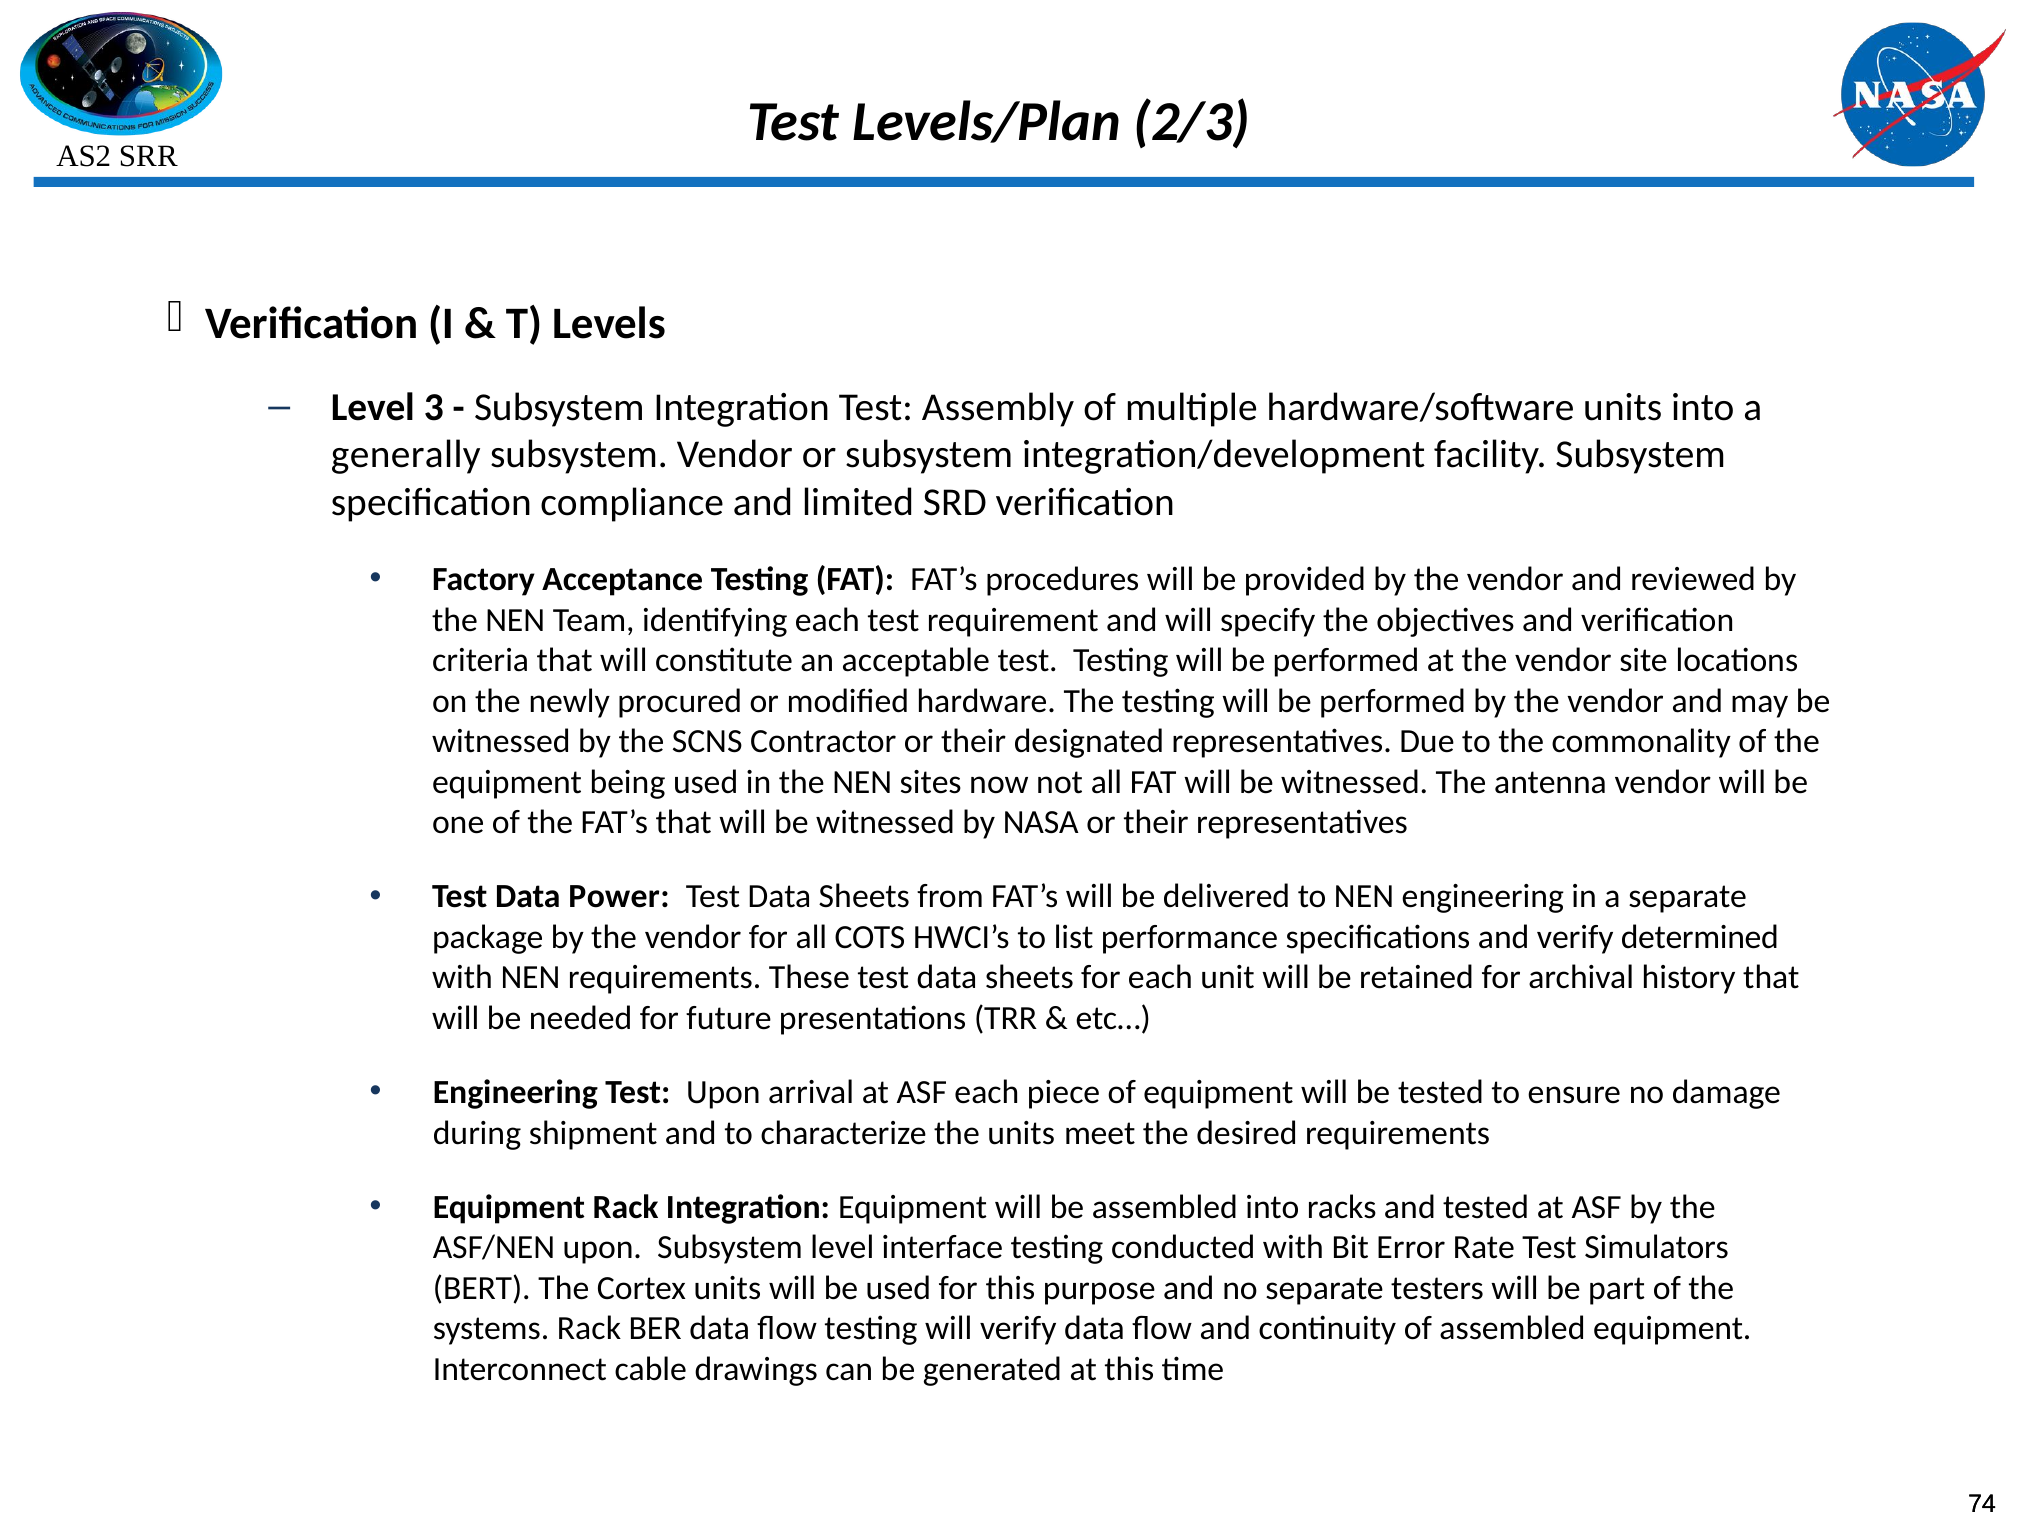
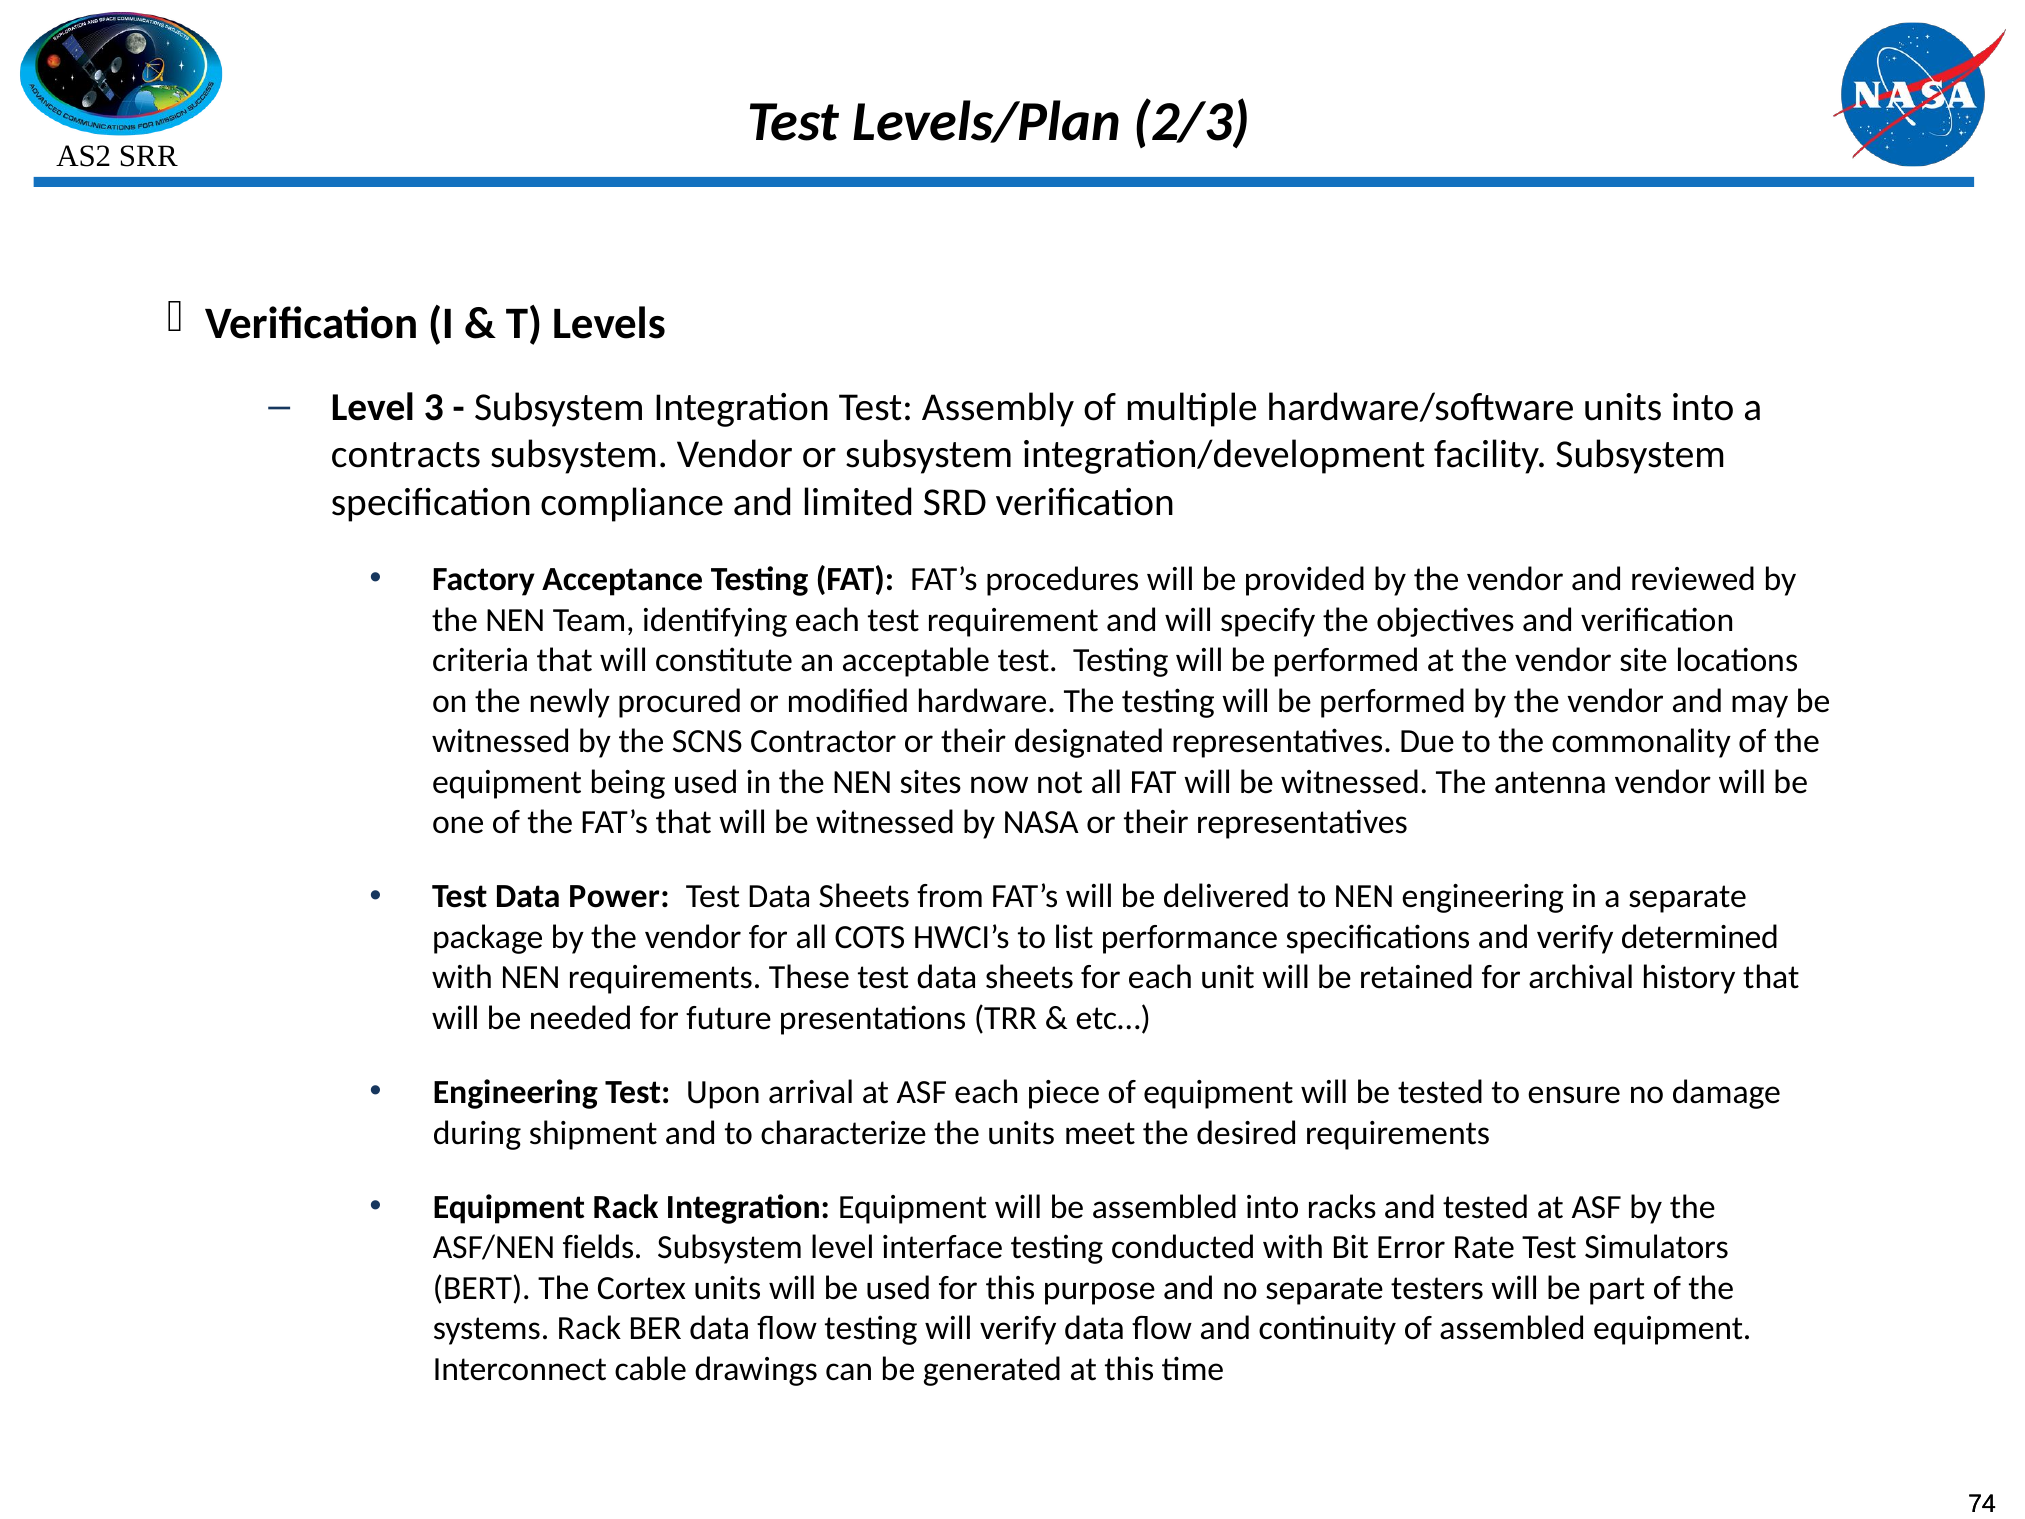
generally: generally -> contracts
ASF/NEN upon: upon -> fields
